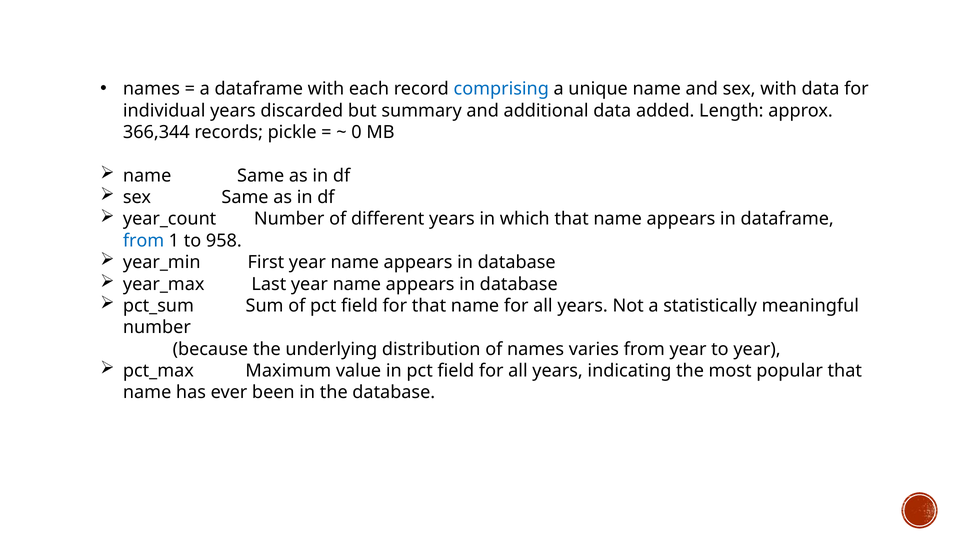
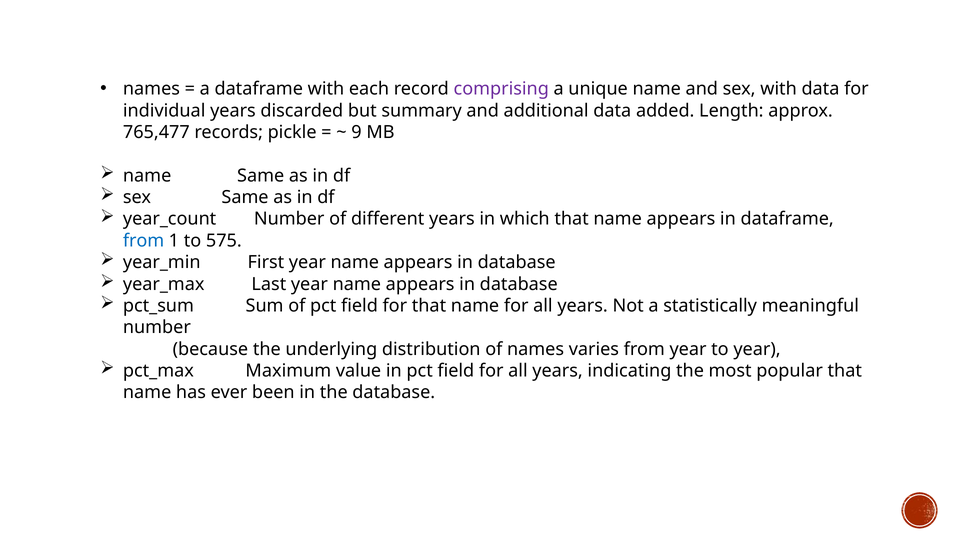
comprising colour: blue -> purple
366,344: 366,344 -> 765,477
0: 0 -> 9
958: 958 -> 575
